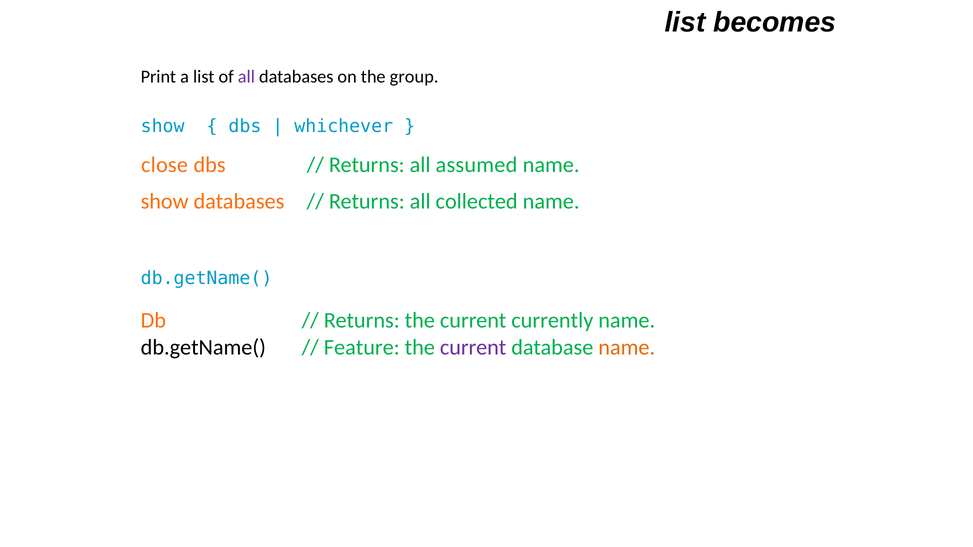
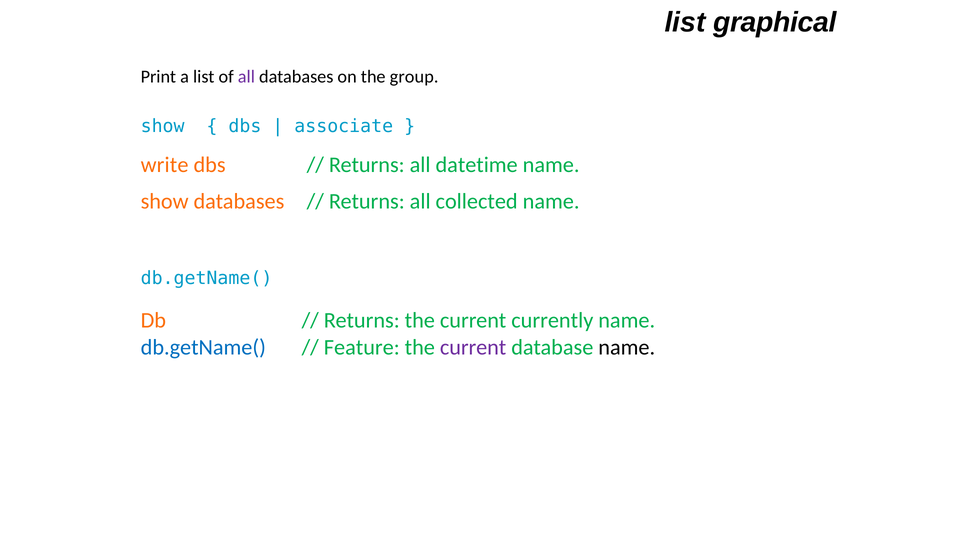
becomes: becomes -> graphical
whichever: whichever -> associate
close: close -> write
assumed: assumed -> datetime
db.getName( at (203, 348) colour: black -> blue
name at (627, 348) colour: orange -> black
